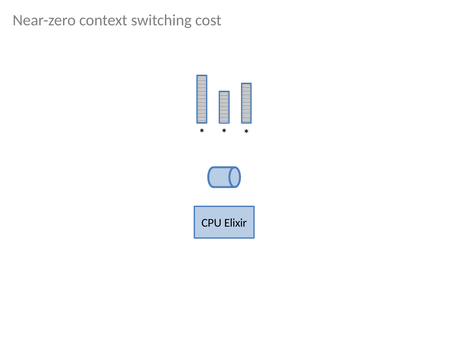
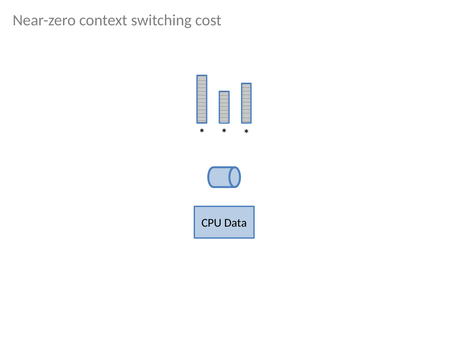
Elixir: Elixir -> Data
